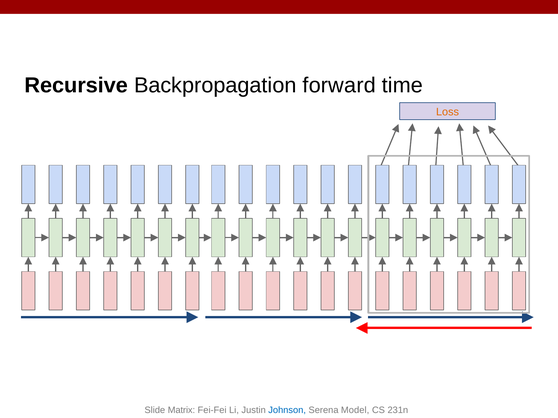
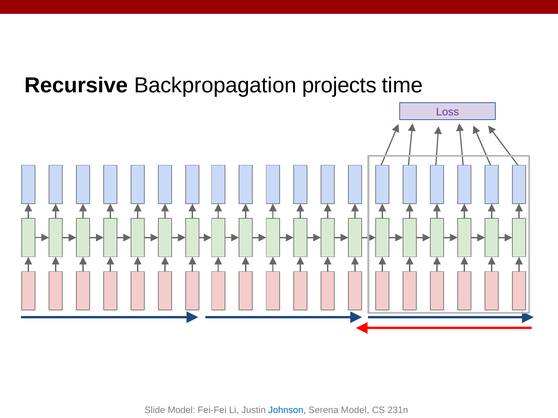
forward: forward -> projects
Loss colour: orange -> purple
Slide Matrix: Matrix -> Model
